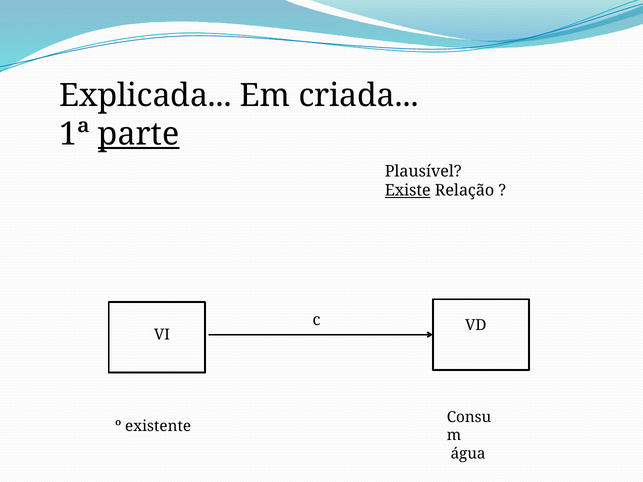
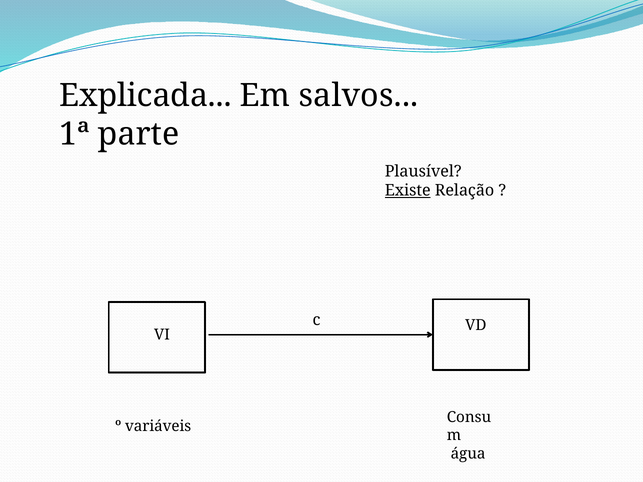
criada: criada -> salvos
parte underline: present -> none
existente: existente -> variáveis
